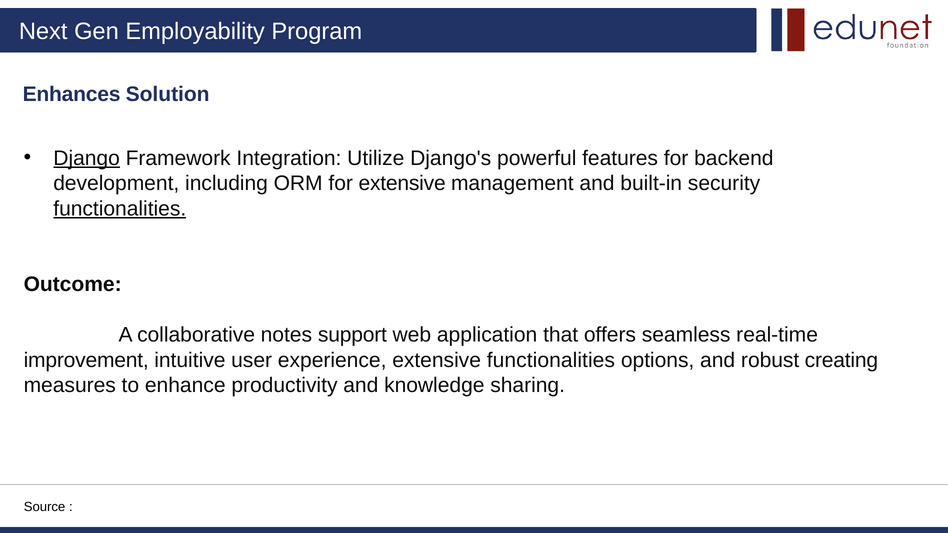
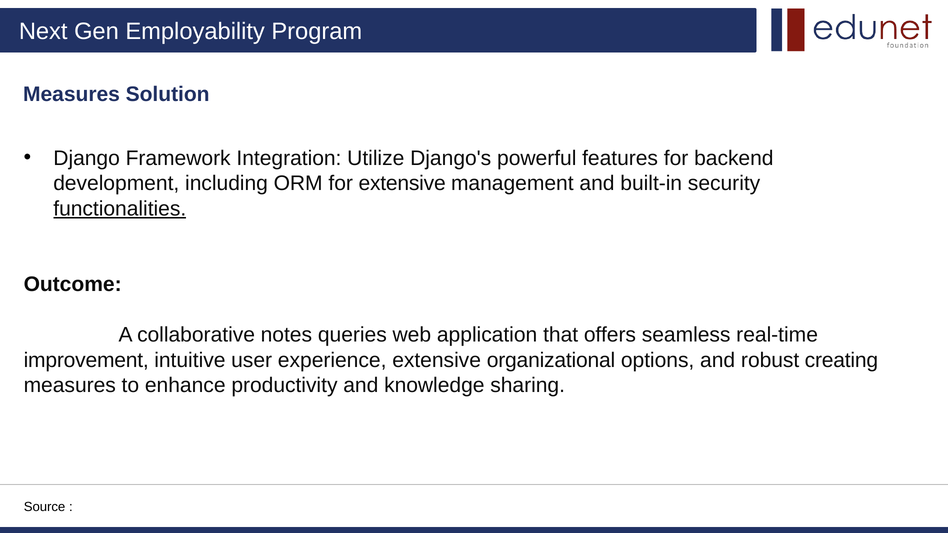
Enhances at (72, 94): Enhances -> Measures
Django underline: present -> none
support: support -> queries
extensive functionalities: functionalities -> organizational
